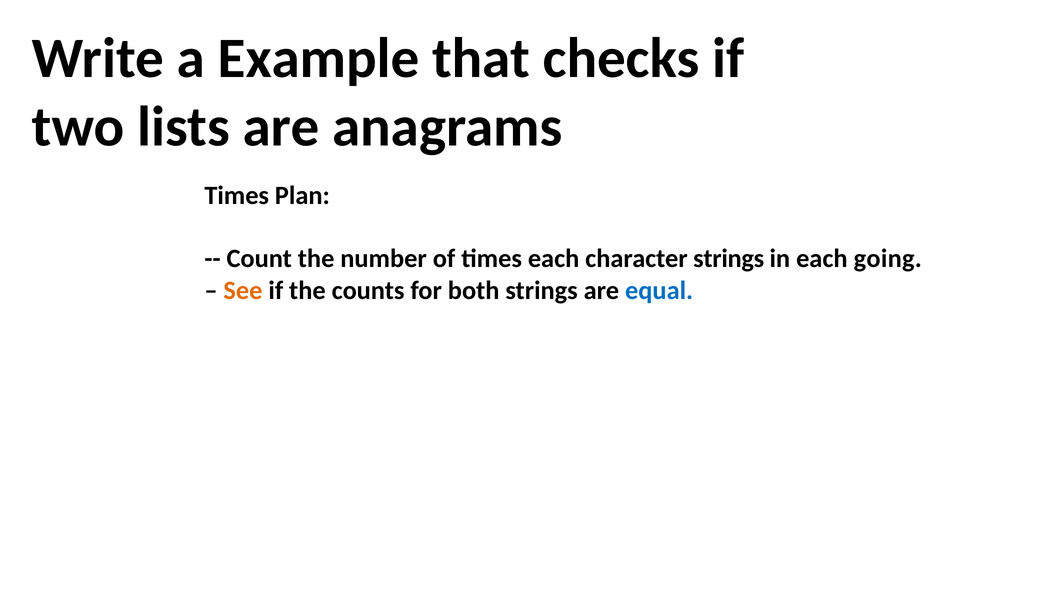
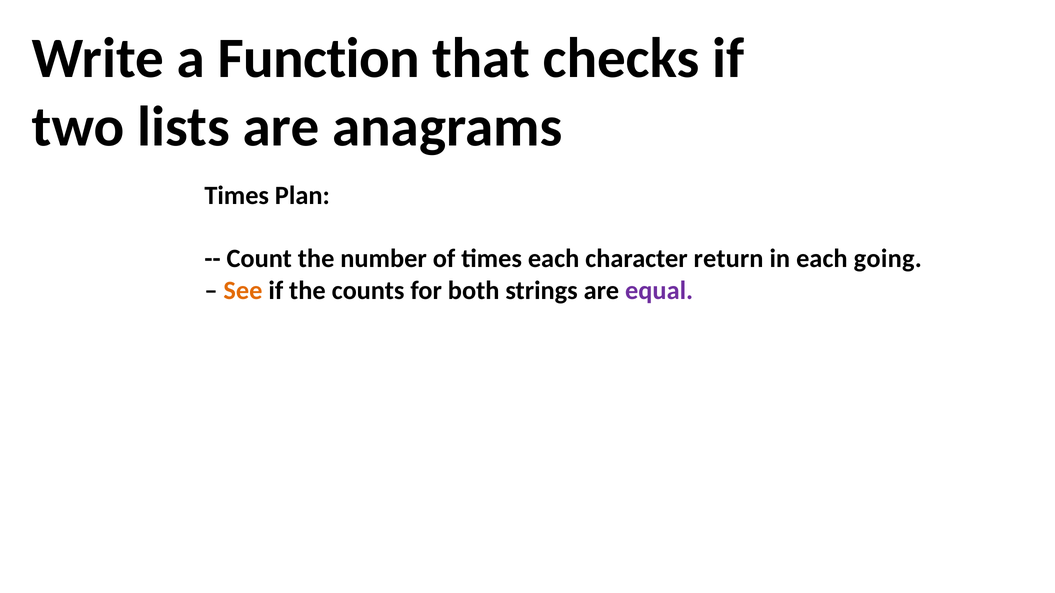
Example: Example -> Function
character strings: strings -> return
equal colour: blue -> purple
